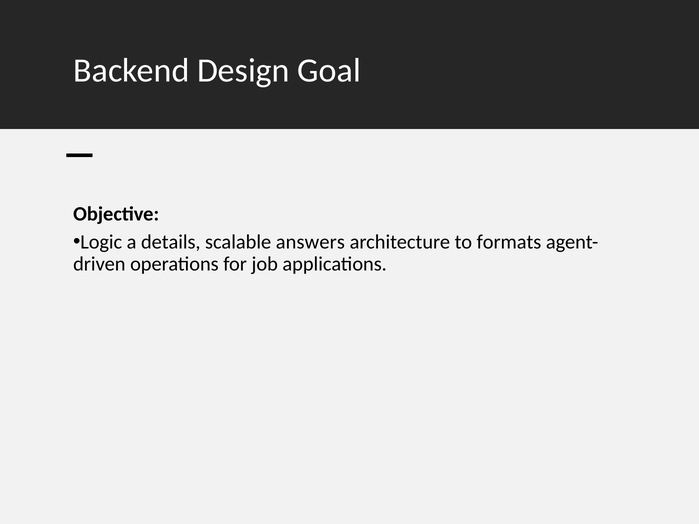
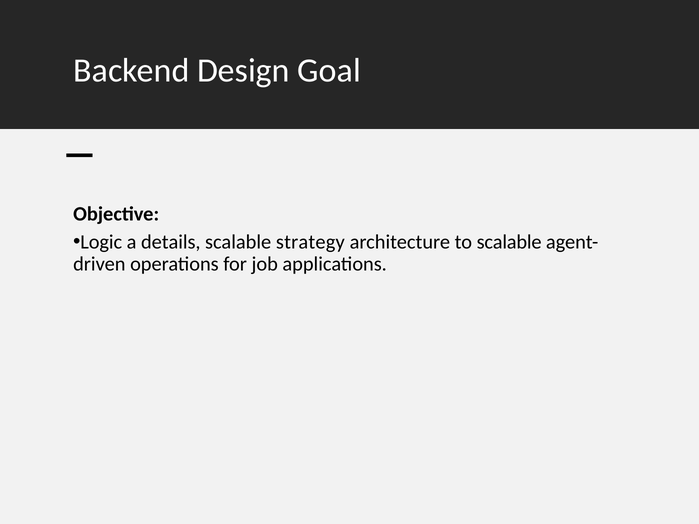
answers: answers -> strategy
to formats: formats -> scalable
